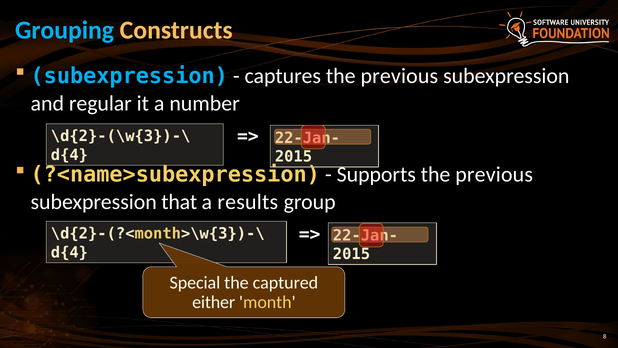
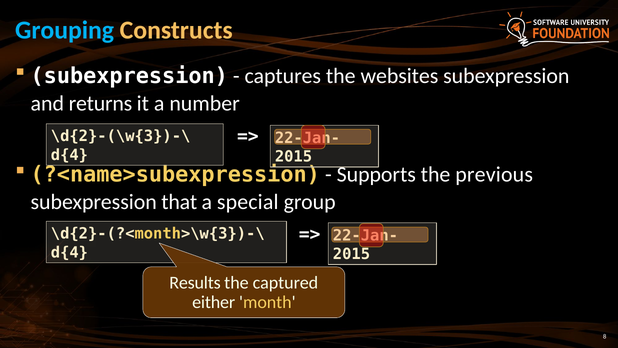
subexpression at (129, 76) colour: light blue -> white
captures the previous: previous -> websites
regular: regular -> returns
results: results -> special
Special: Special -> Results
